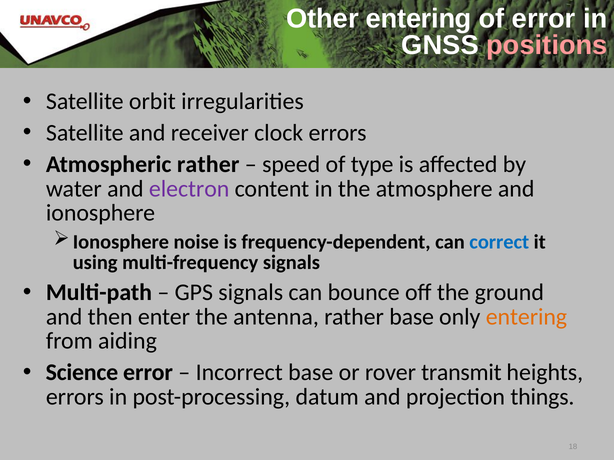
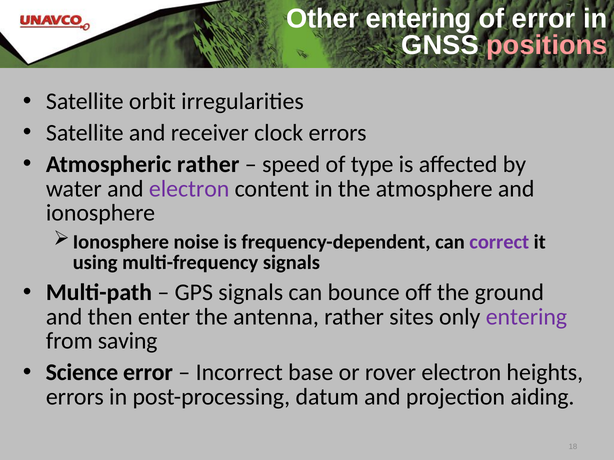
correct colour: blue -> purple
rather base: base -> sites
entering at (526, 317) colour: orange -> purple
aiding: aiding -> saving
rover transmit: transmit -> electron
things: things -> aiding
